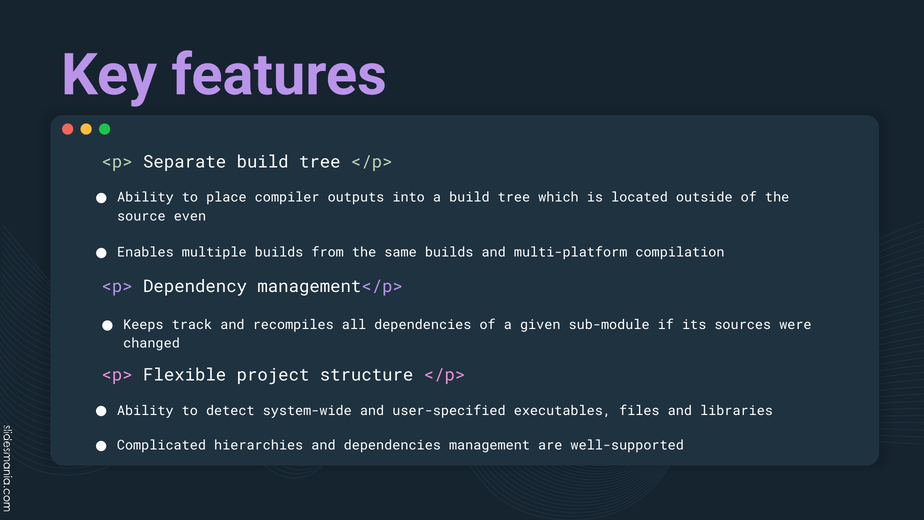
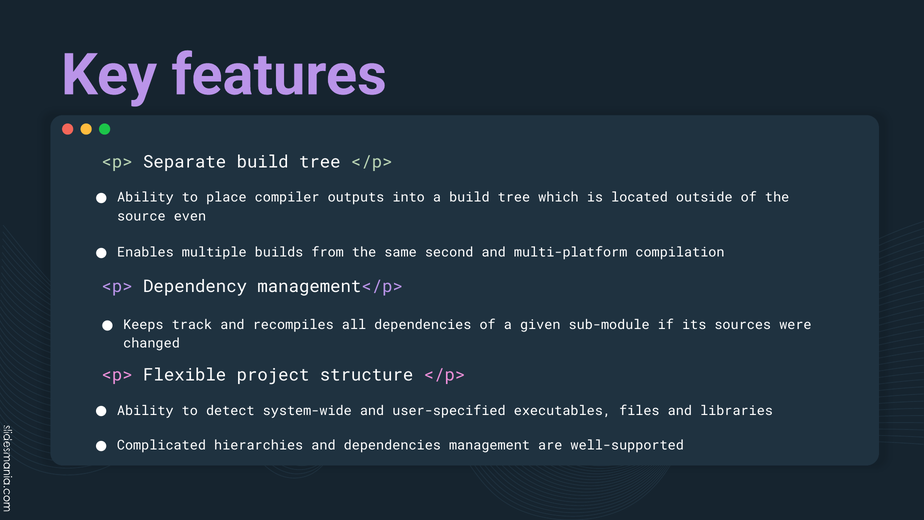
same builds: builds -> second
